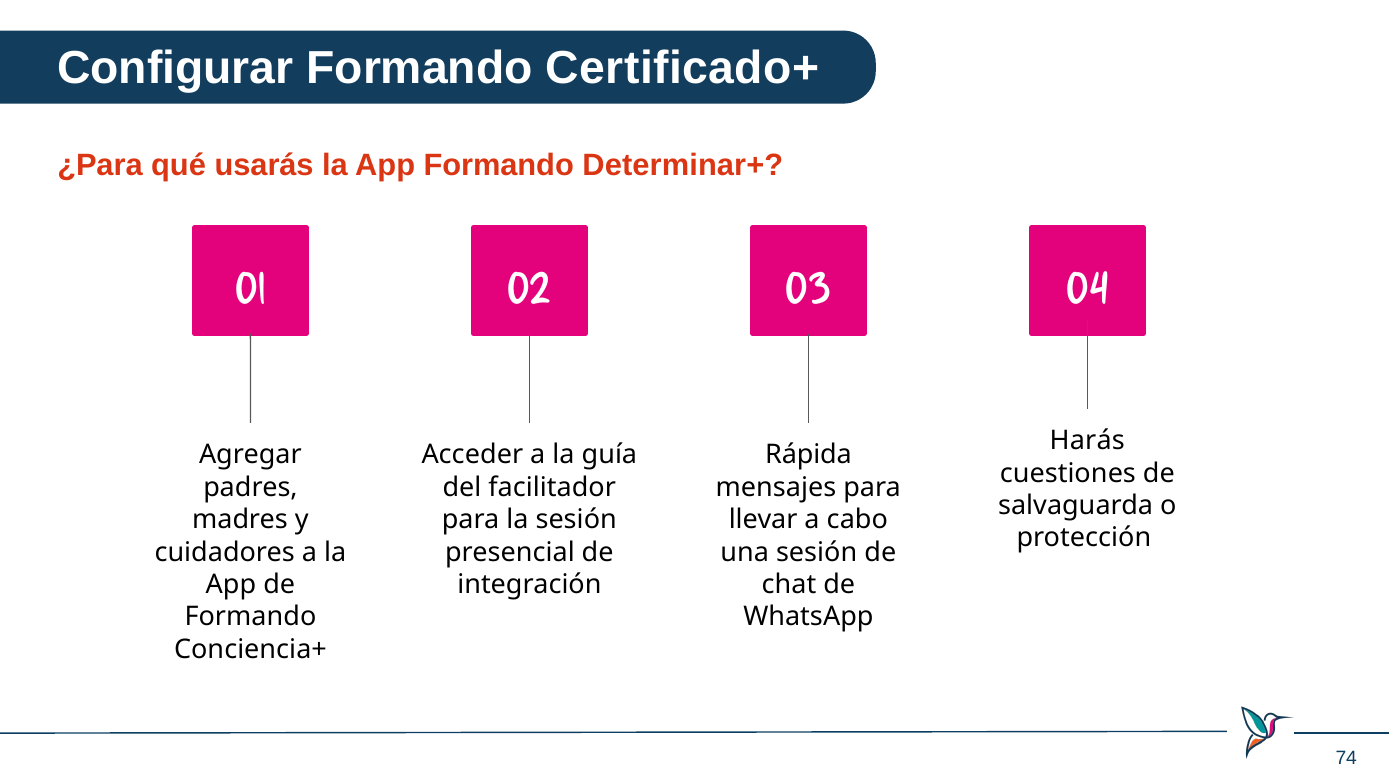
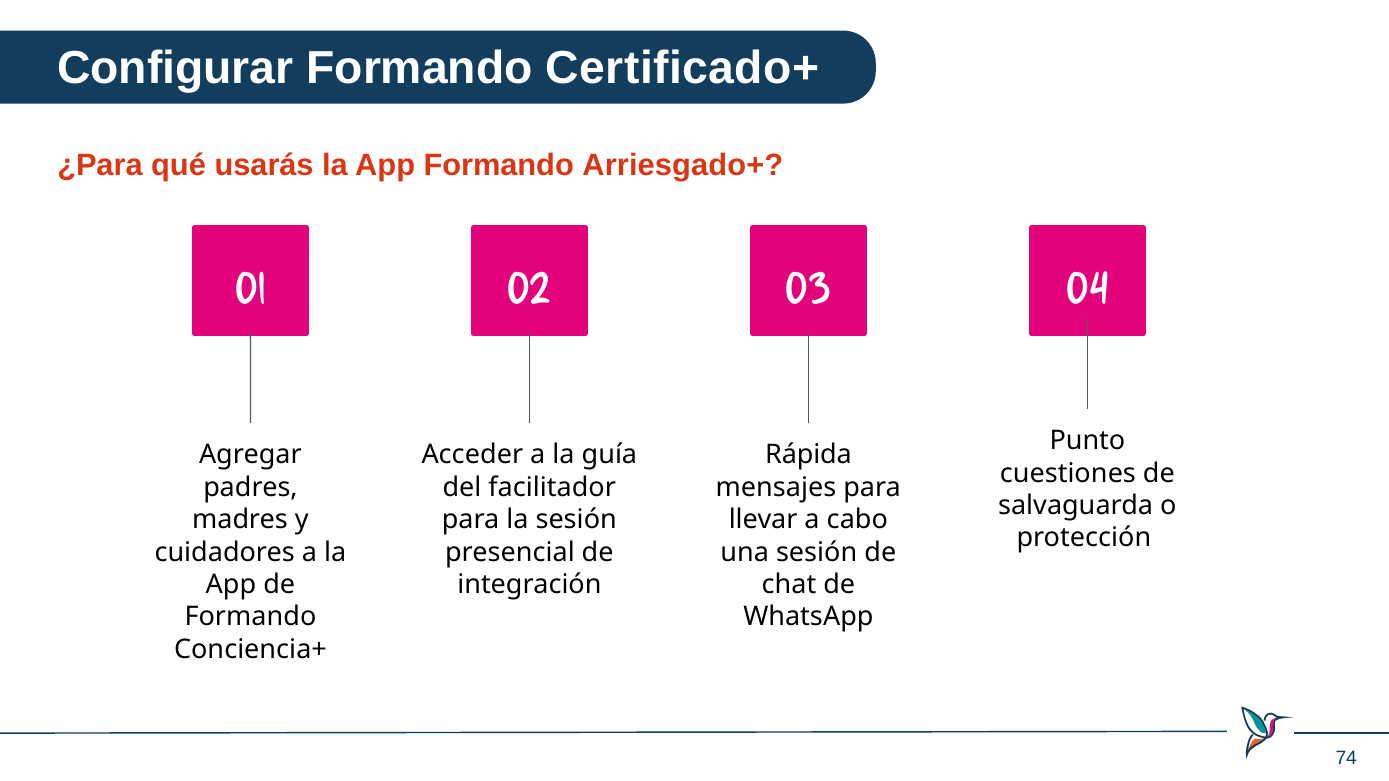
Determinar+: Determinar+ -> Arriesgado+
Harás: Harás -> Punto
